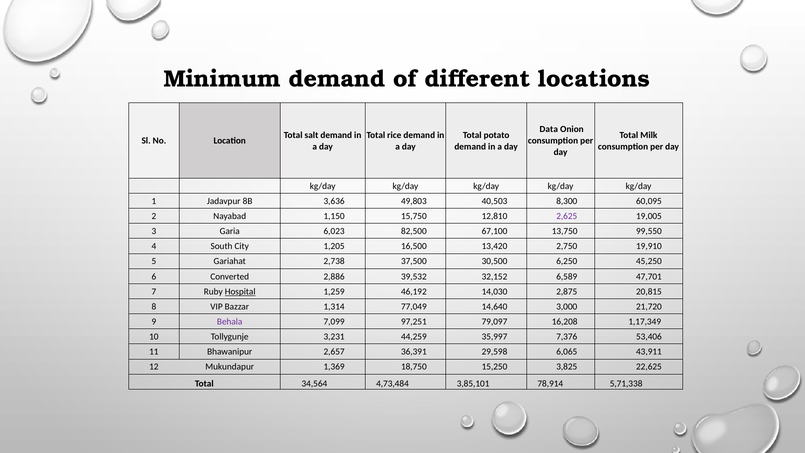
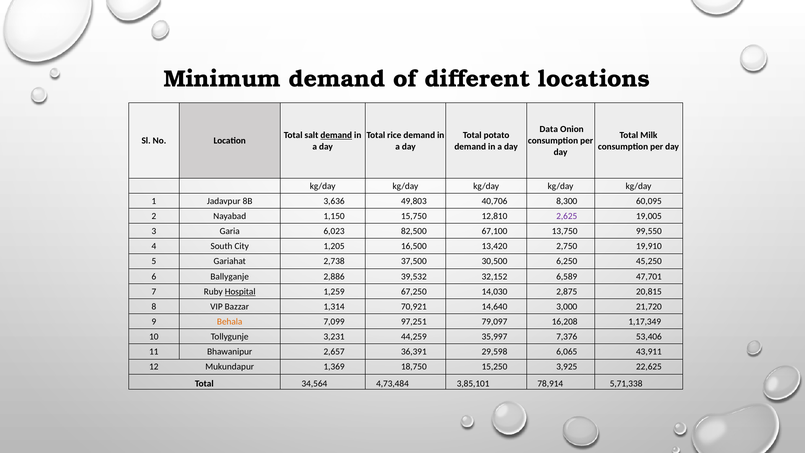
demand at (336, 135) underline: none -> present
40,503: 40,503 -> 40,706
Converted: Converted -> Ballyganje
46,192: 46,192 -> 67,250
77,049: 77,049 -> 70,921
Behala colour: purple -> orange
3,825: 3,825 -> 3,925
